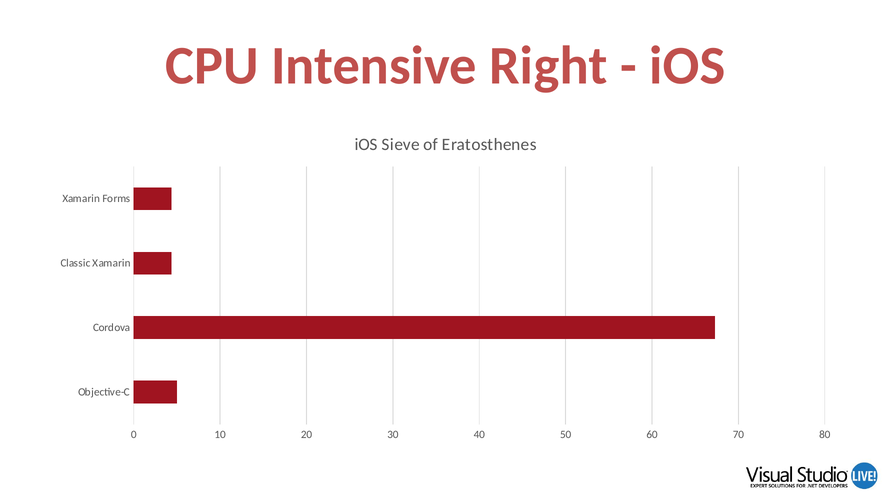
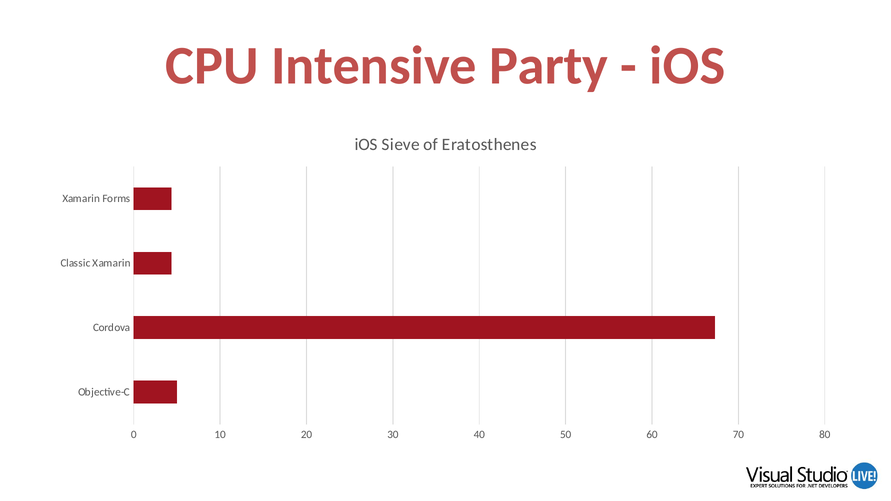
Right: Right -> Party
